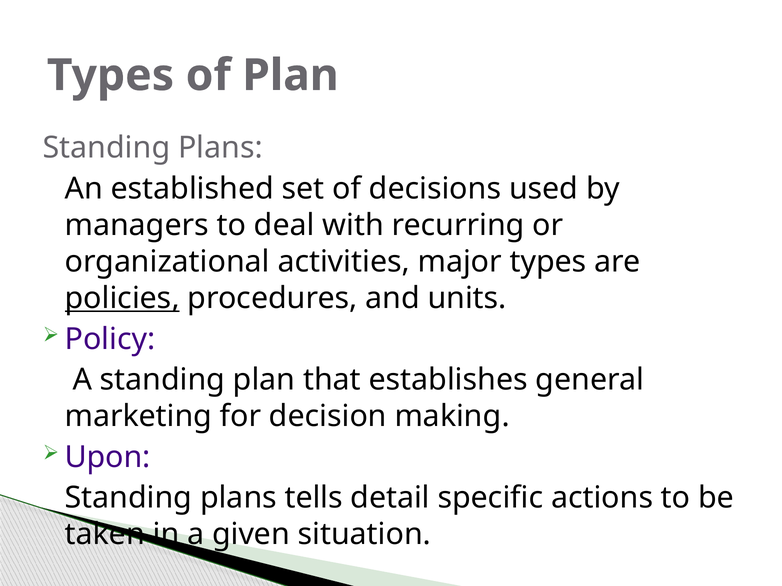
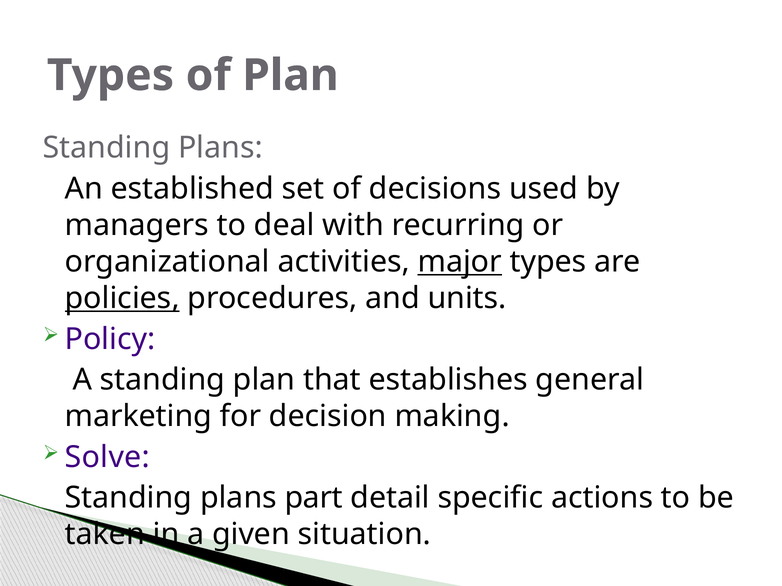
major underline: none -> present
Upon: Upon -> Solve
tells: tells -> part
